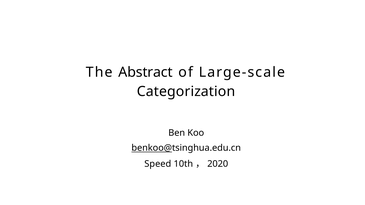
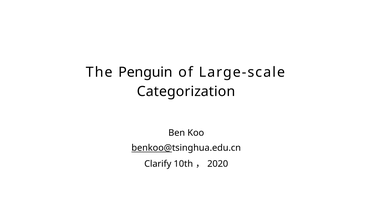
Abstract: Abstract -> Penguin
Speed: Speed -> Clarify
